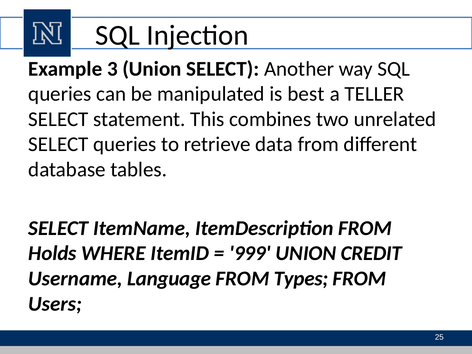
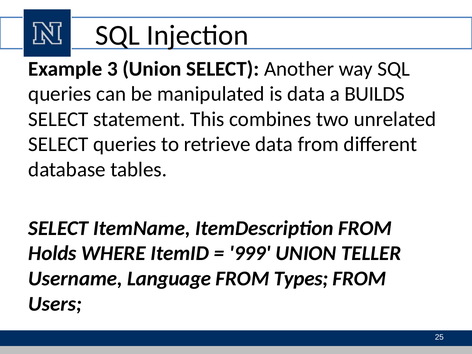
is best: best -> data
TELLER: TELLER -> BUILDS
CREDIT: CREDIT -> TELLER
